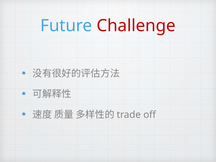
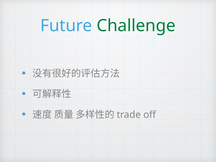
Challenge colour: red -> green
